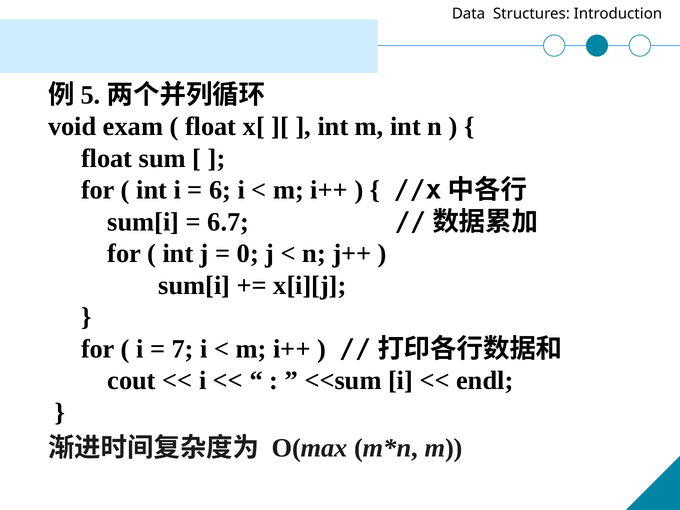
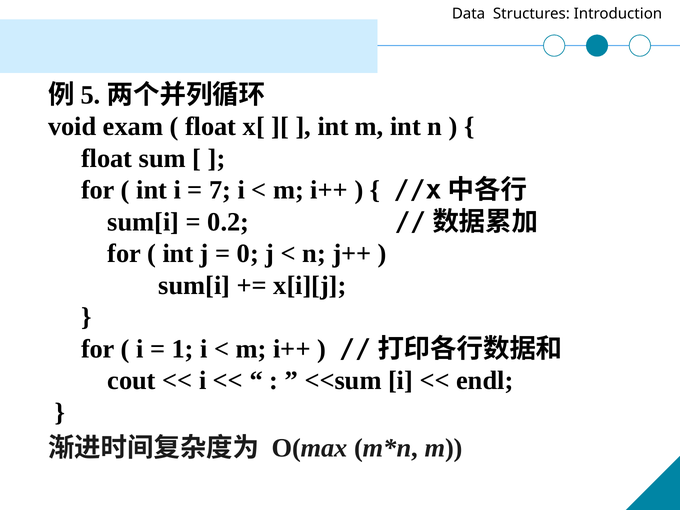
6: 6 -> 7
6.7: 6.7 -> 0.2
7: 7 -> 1
